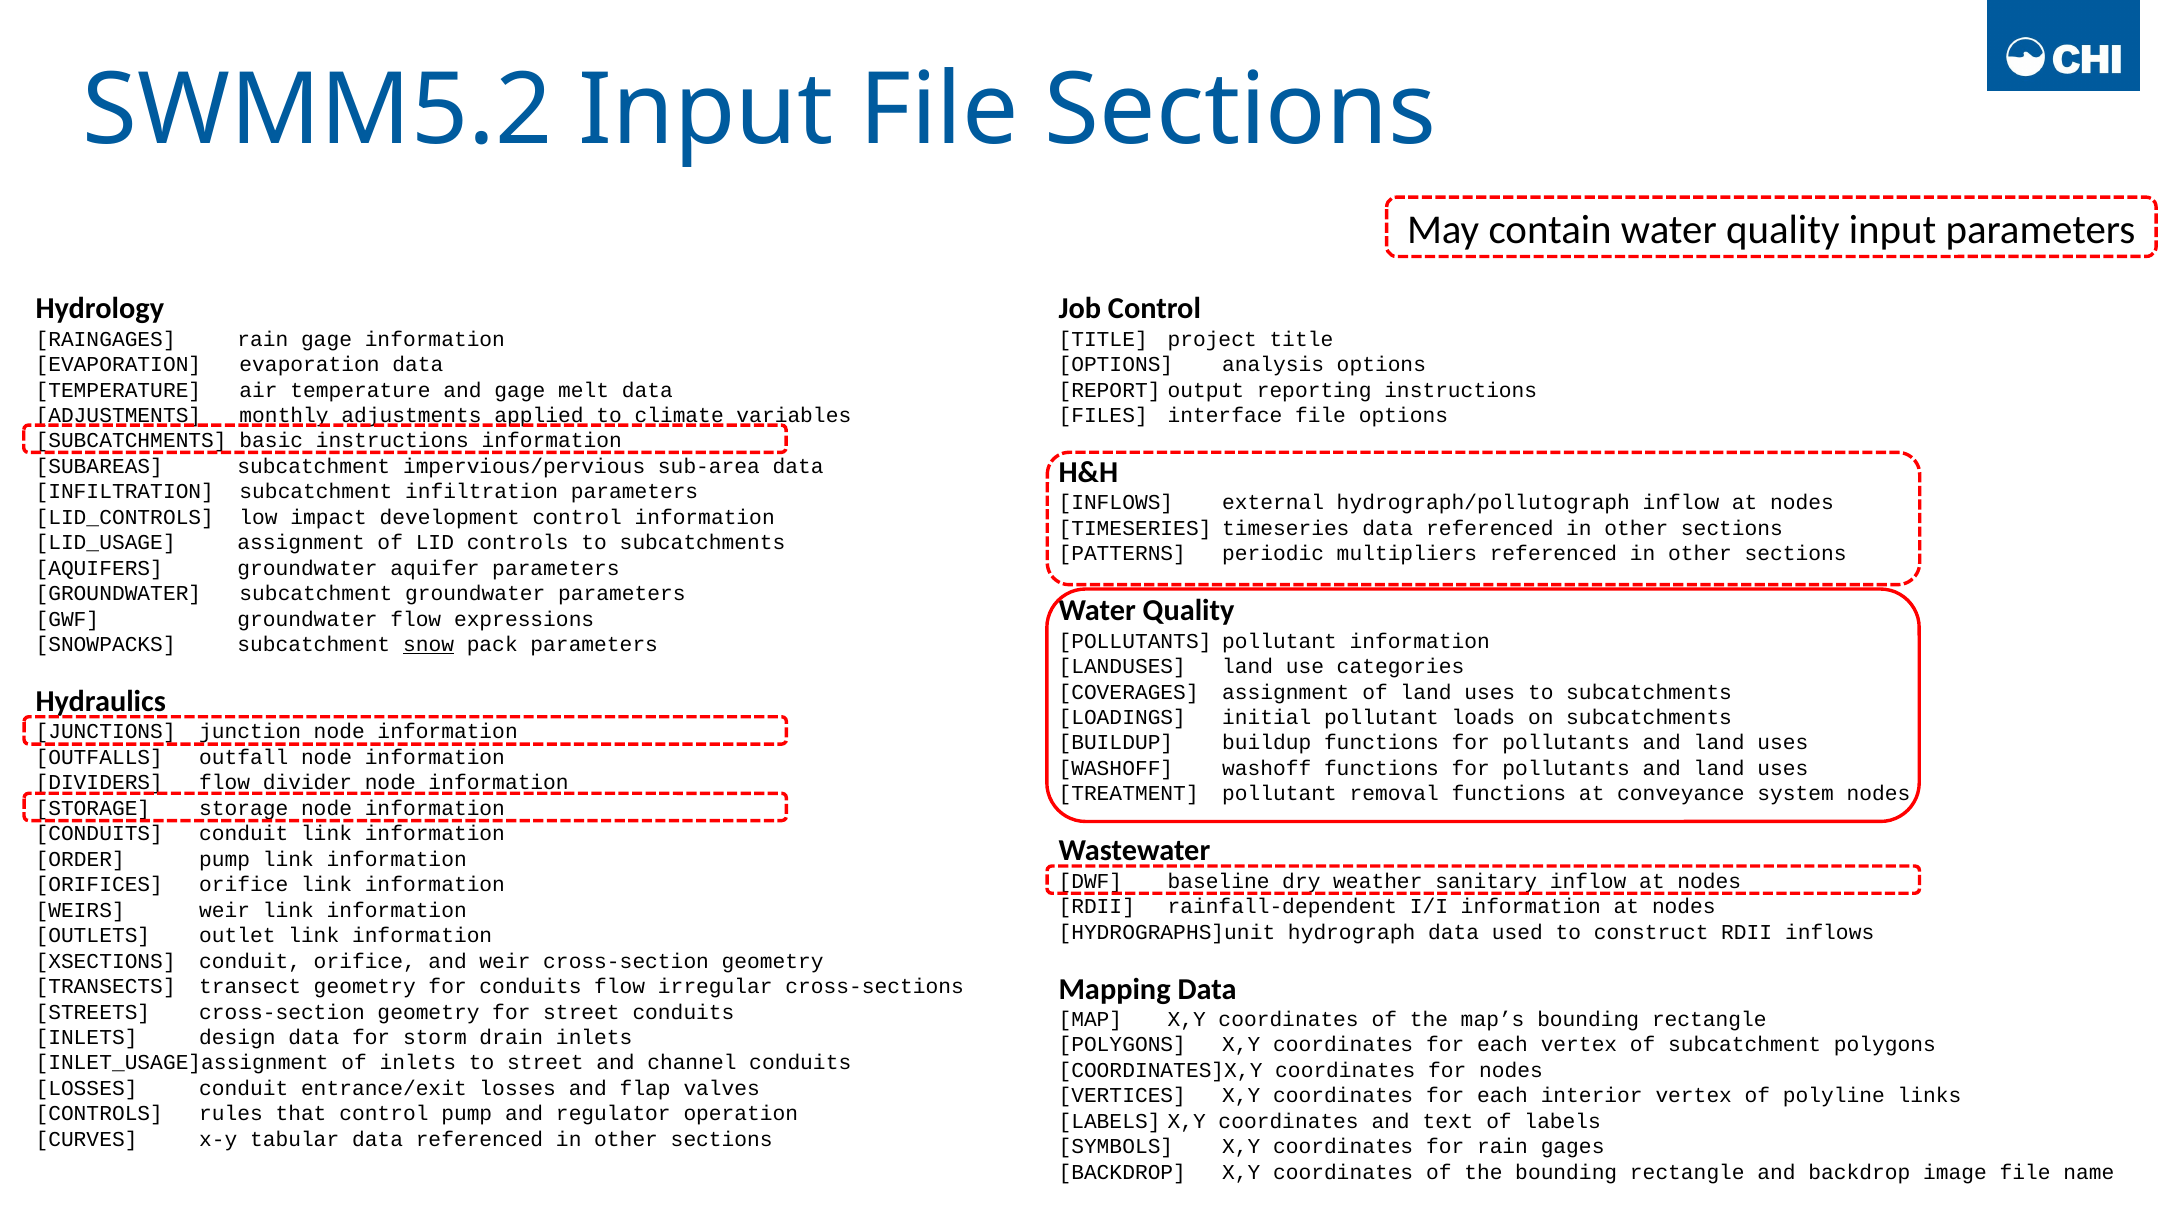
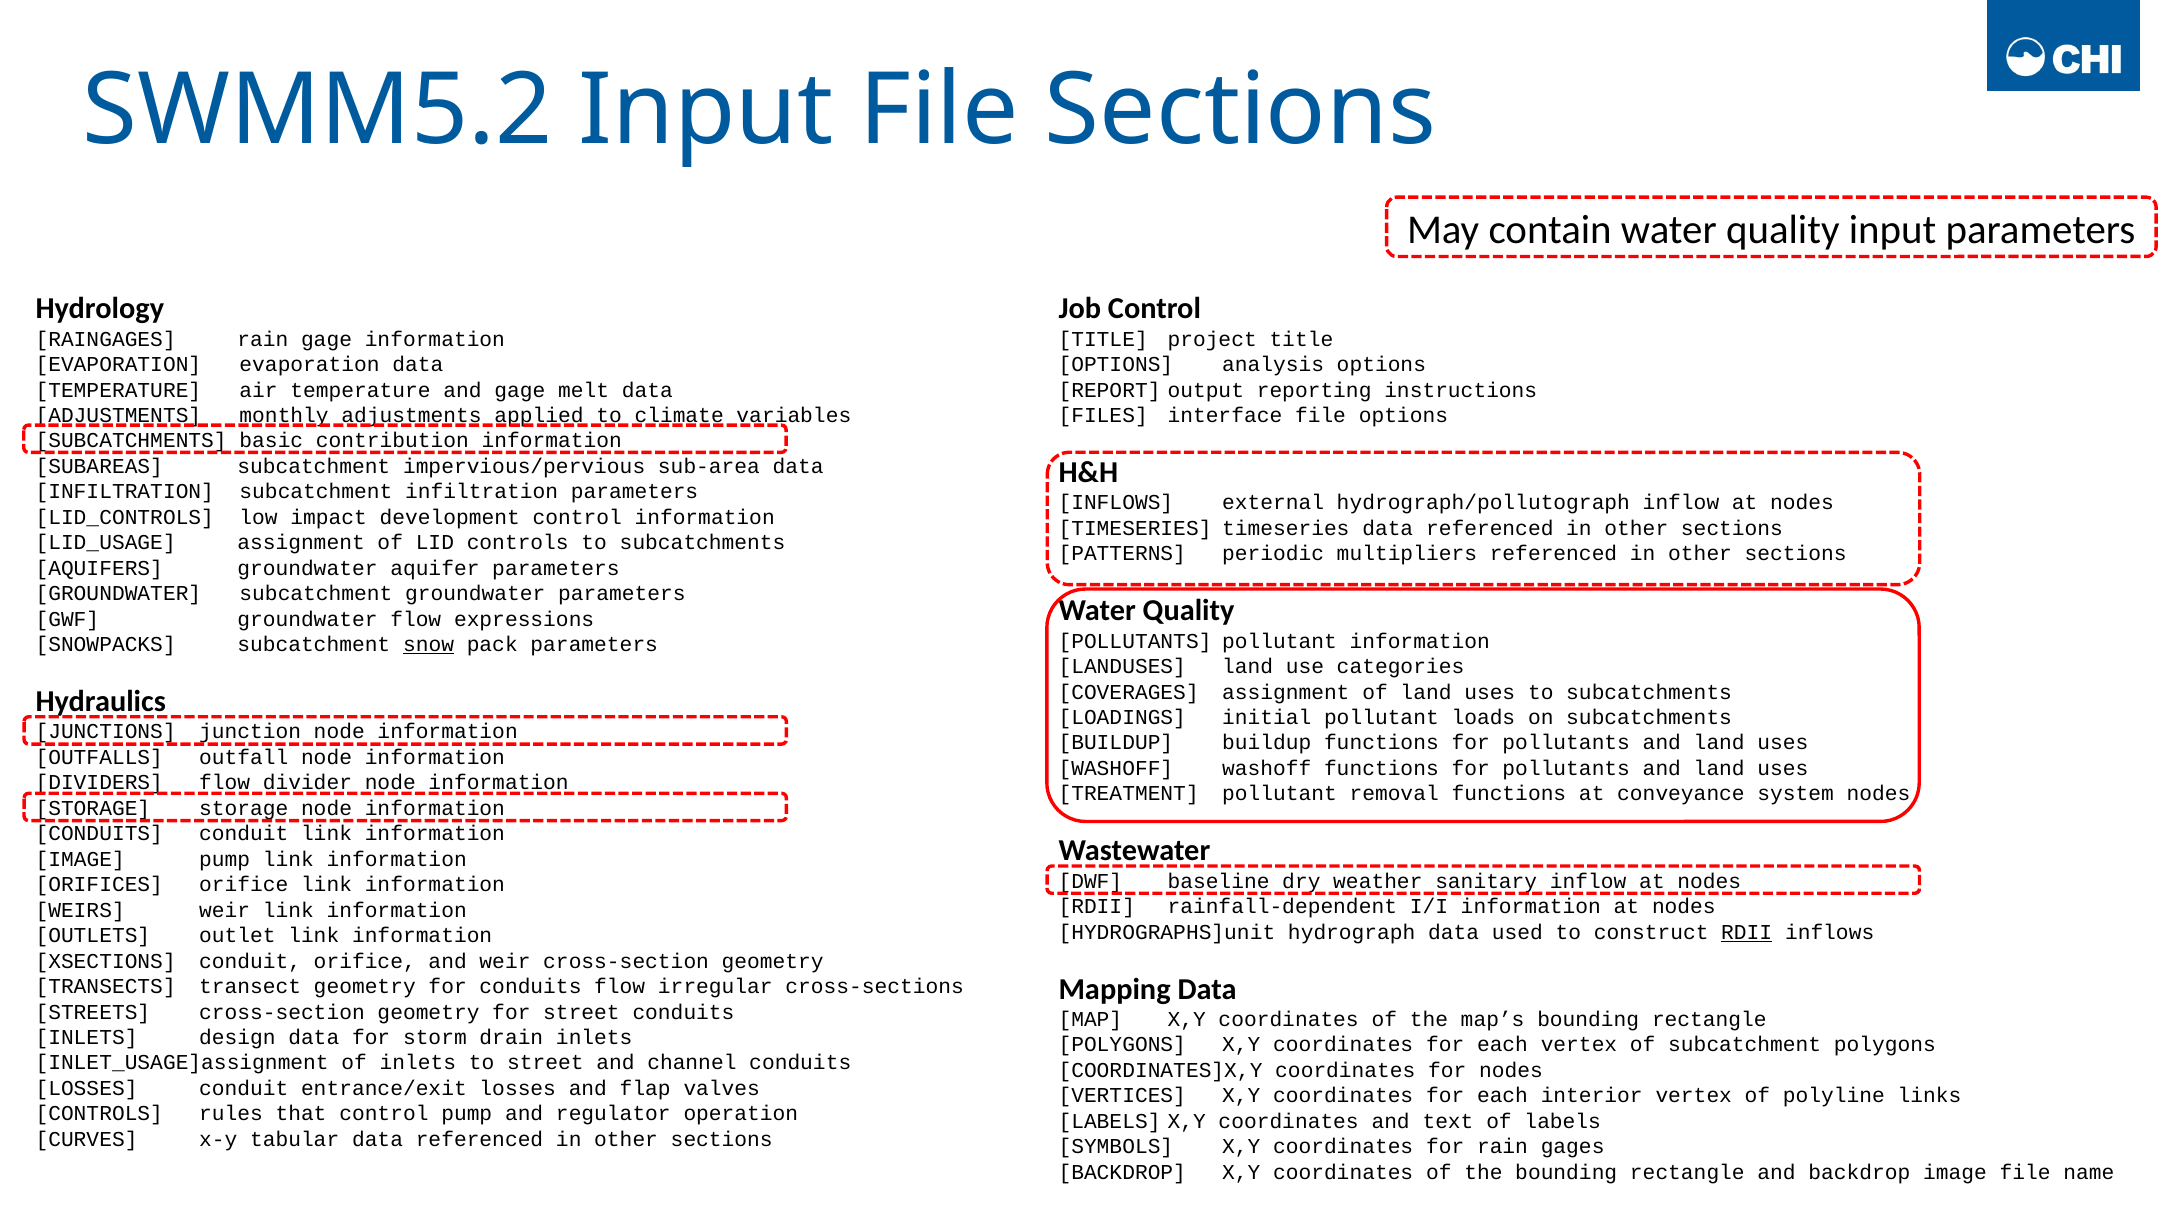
basic instructions: instructions -> contribution
ORDER at (80, 859): ORDER -> IMAGE
RDII at (1747, 932) underline: none -> present
